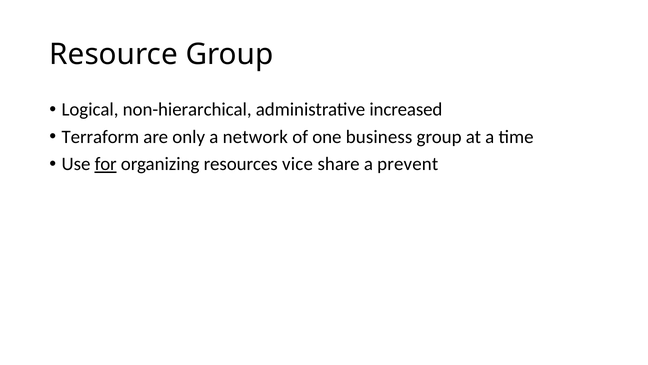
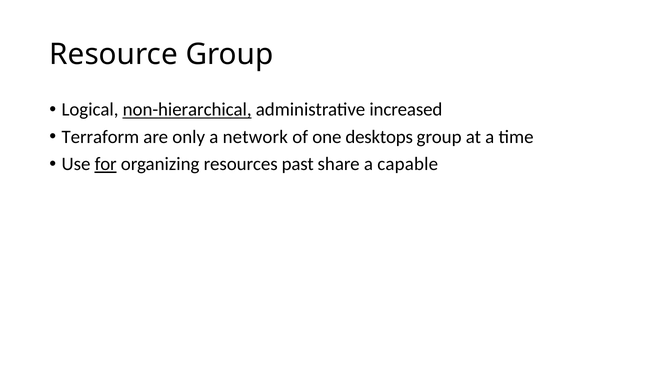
non-hierarchical underline: none -> present
business: business -> desktops
vice: vice -> past
prevent: prevent -> capable
